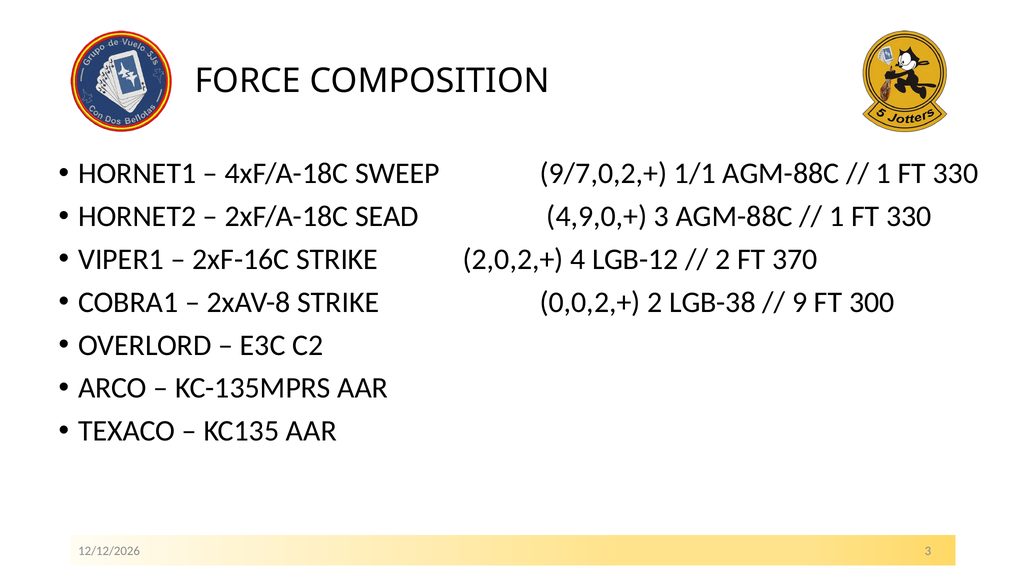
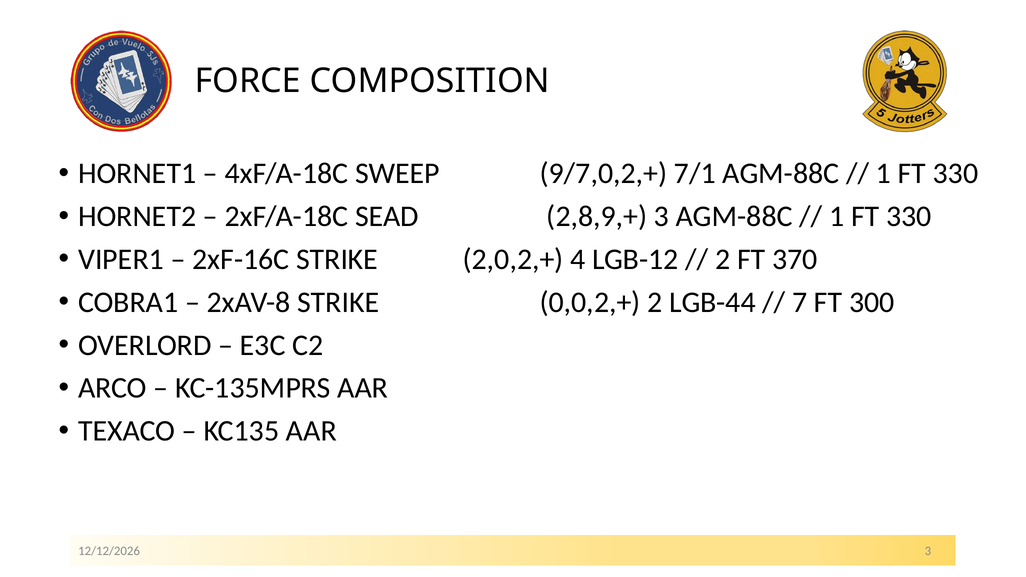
1/1: 1/1 -> 7/1
4,9,0,+: 4,9,0,+ -> 2,8,9,+
LGB-38: LGB-38 -> LGB-44
9: 9 -> 7
